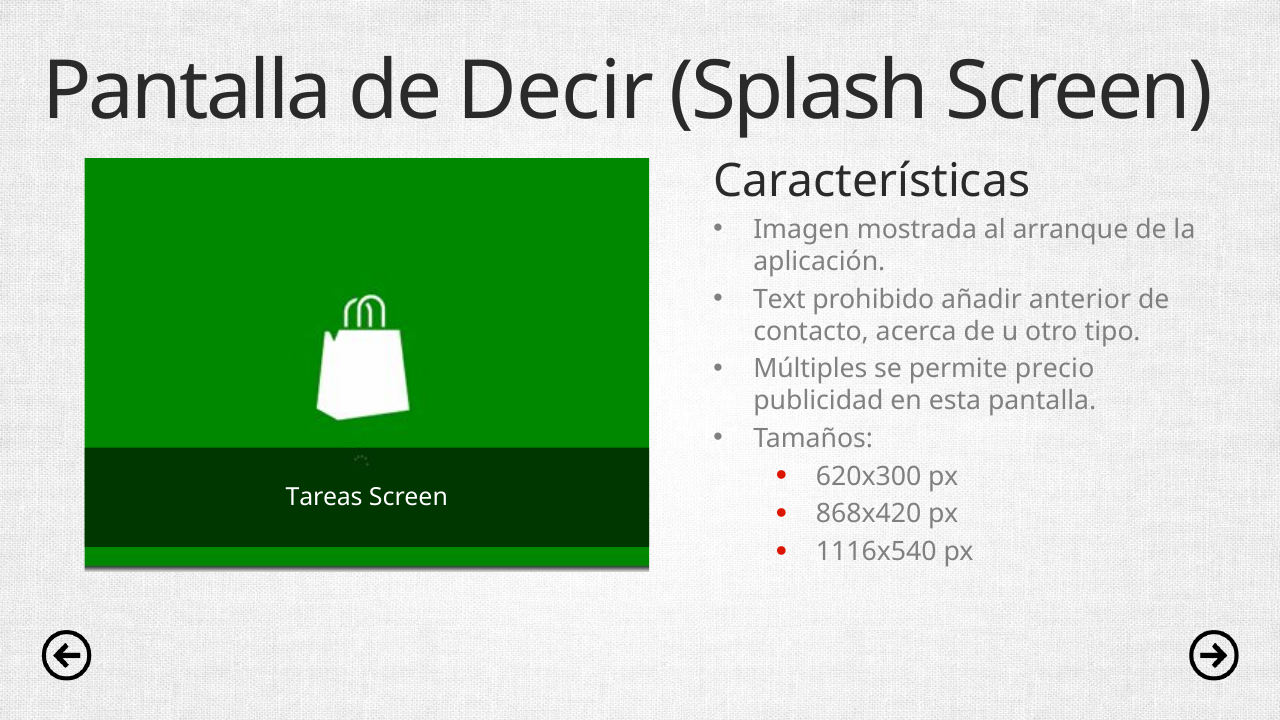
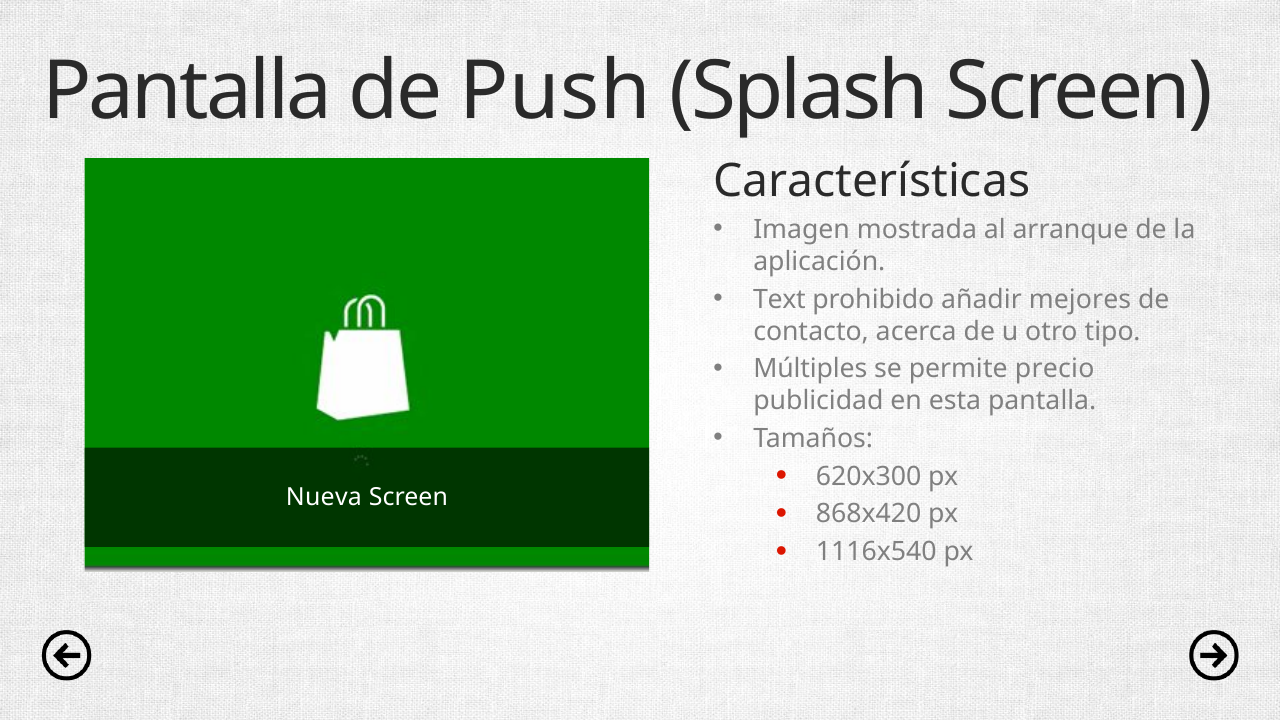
Decir: Decir -> Push
anterior: anterior -> mejores
Tareas: Tareas -> Nueva
